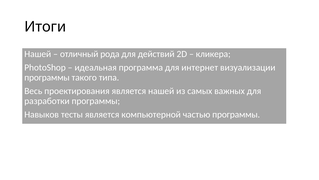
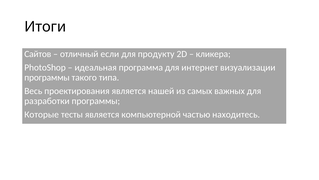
Нашей at (38, 54): Нашей -> Сайтов
рода: рода -> если
действий: действий -> продукту
Навыков: Навыков -> Которые
частью программы: программы -> находитесь
